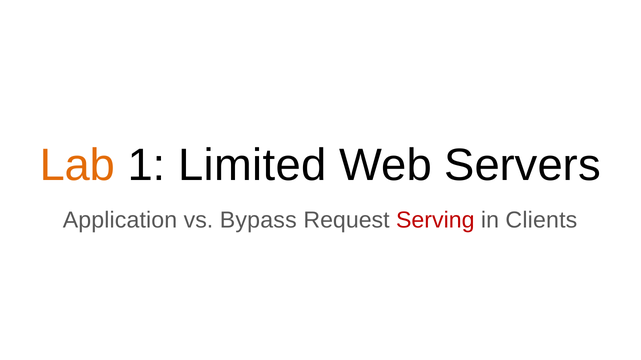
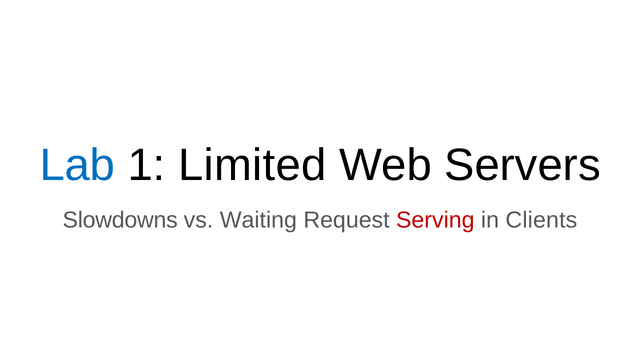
Lab colour: orange -> blue
Application: Application -> Slowdowns
Bypass: Bypass -> Waiting
